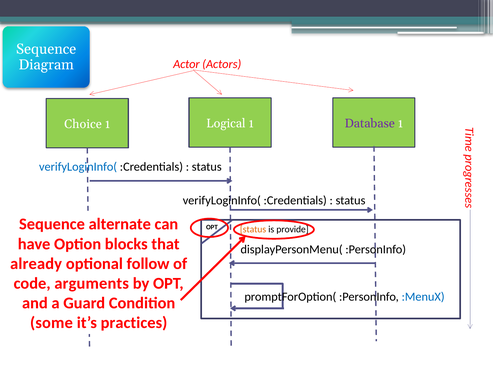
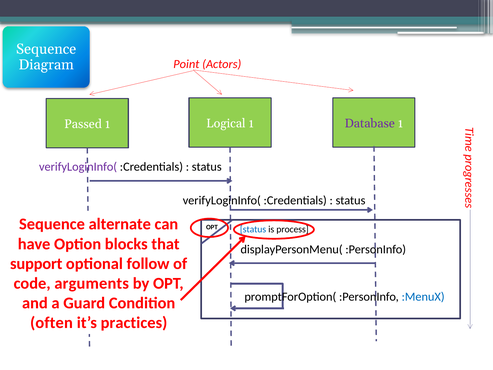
Actor: Actor -> Point
Choice: Choice -> Passed
verifyLoginInfo( at (78, 167) colour: blue -> purple
status at (253, 229) colour: orange -> blue
provide: provide -> process
already: already -> support
some: some -> often
